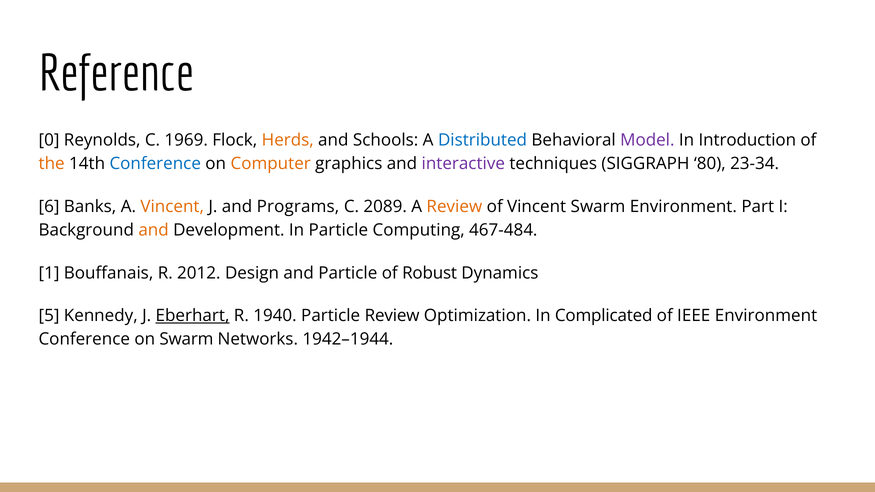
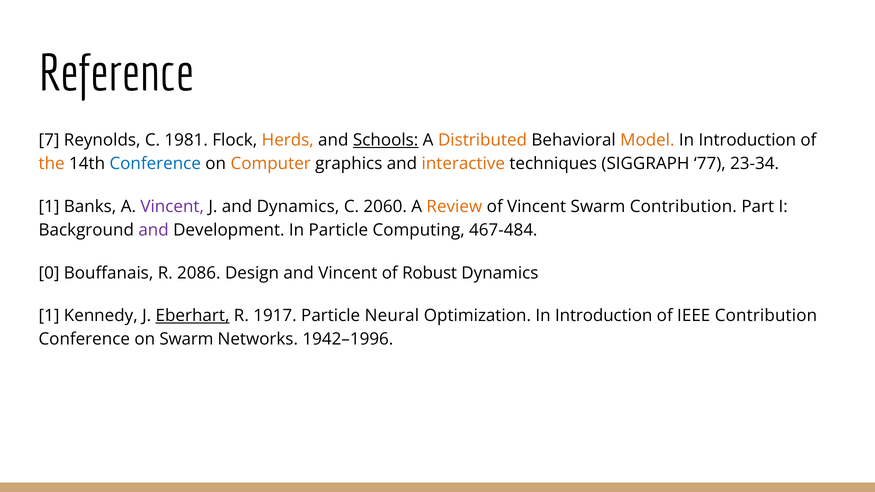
0: 0 -> 7
1969: 1969 -> 1981
Schools underline: none -> present
Distributed colour: blue -> orange
Model colour: purple -> orange
interactive colour: purple -> orange
80: 80 -> 77
6 at (49, 207): 6 -> 1
Vincent at (172, 207) colour: orange -> purple
and Programs: Programs -> Dynamics
2089: 2089 -> 2060
Swarm Environment: Environment -> Contribution
and at (154, 230) colour: orange -> purple
1: 1 -> 0
2012: 2012 -> 2086
and Particle: Particle -> Vincent
5 at (49, 316): 5 -> 1
1940: 1940 -> 1917
Particle Review: Review -> Neural
Optimization In Complicated: Complicated -> Introduction
IEEE Environment: Environment -> Contribution
1942–1944: 1942–1944 -> 1942–1996
